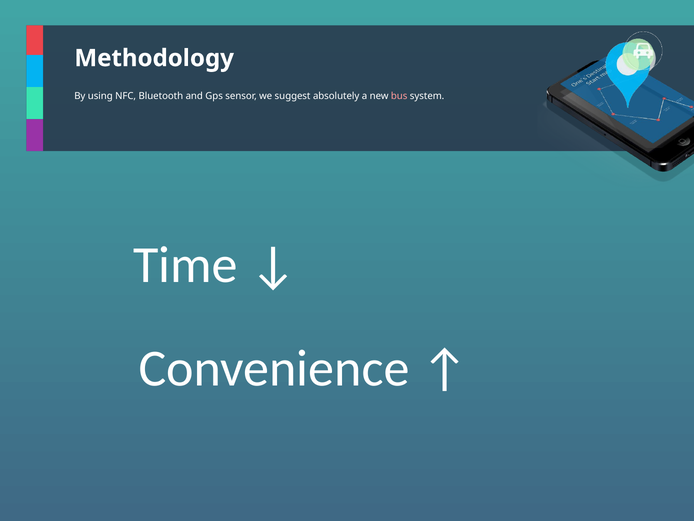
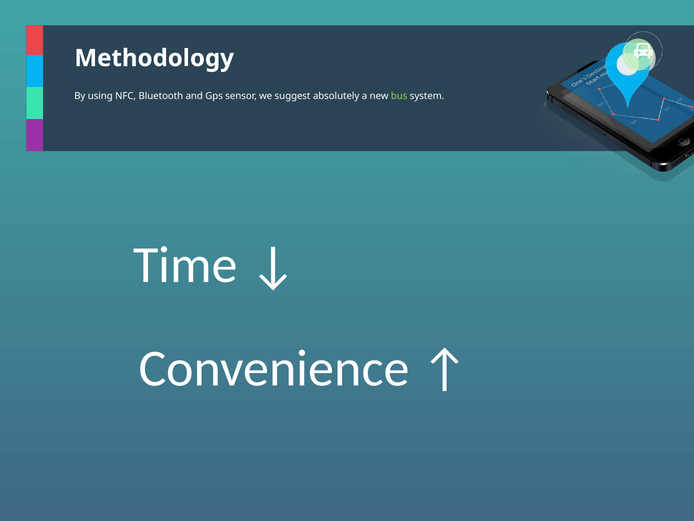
bus colour: pink -> light green
